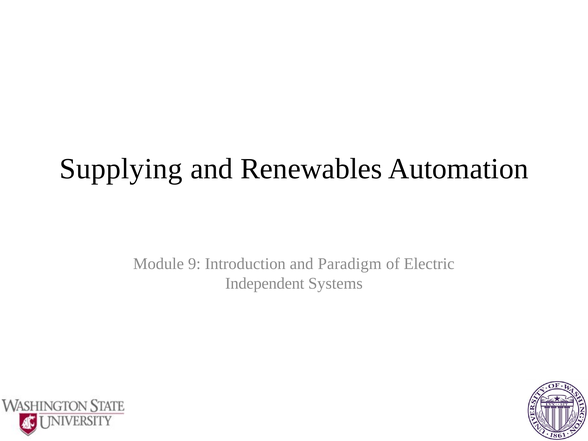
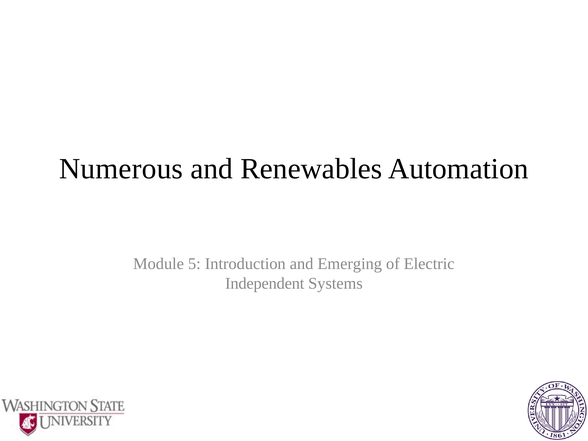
Supplying: Supplying -> Numerous
9: 9 -> 5
Paradigm: Paradigm -> Emerging
